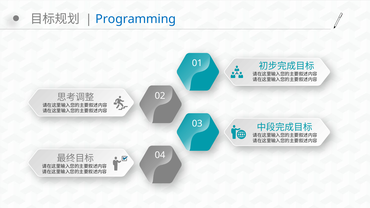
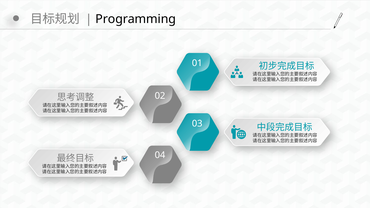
Programming colour: blue -> black
